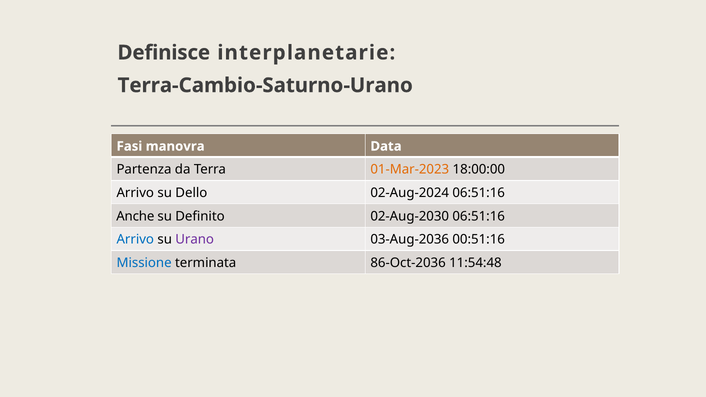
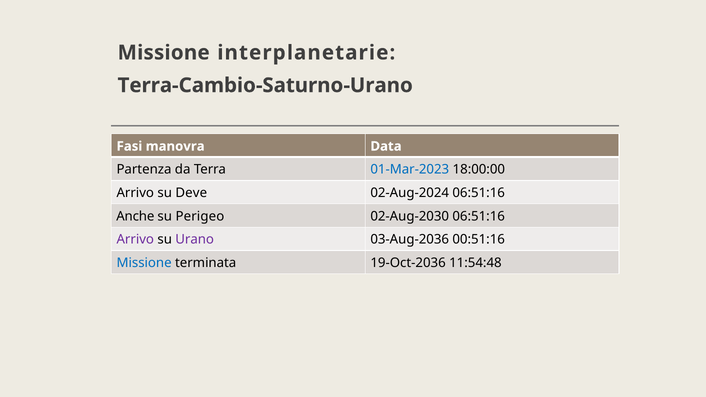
Definisce at (164, 53): Definisce -> Missione
01-Mar-2023 colour: orange -> blue
Dello: Dello -> Deve
Definito: Definito -> Perigeo
Arrivo at (135, 240) colour: blue -> purple
86-Oct-2036: 86-Oct-2036 -> 19-Oct-2036
